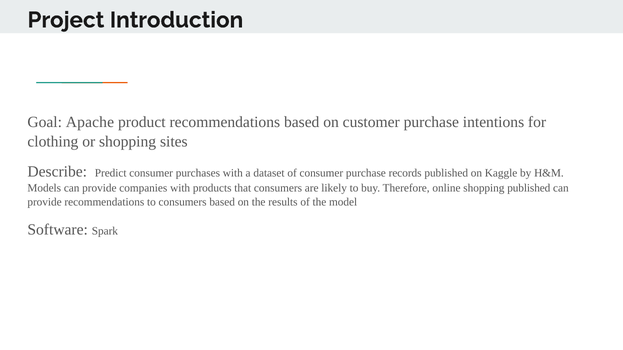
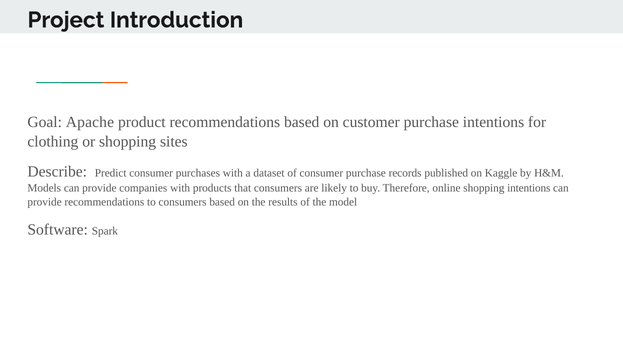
shopping published: published -> intentions
